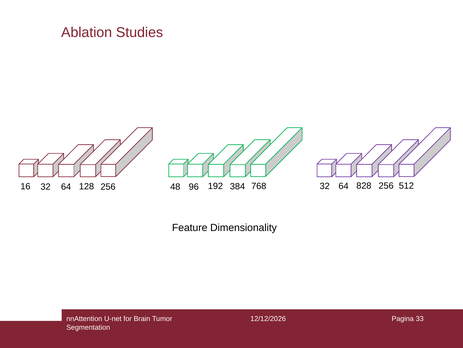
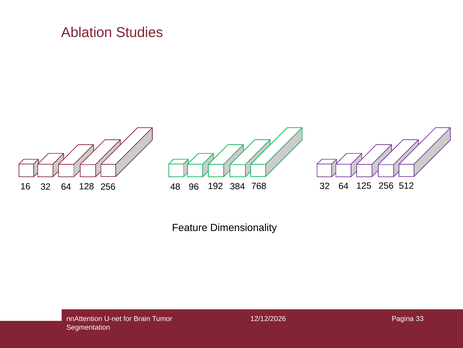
828: 828 -> 125
